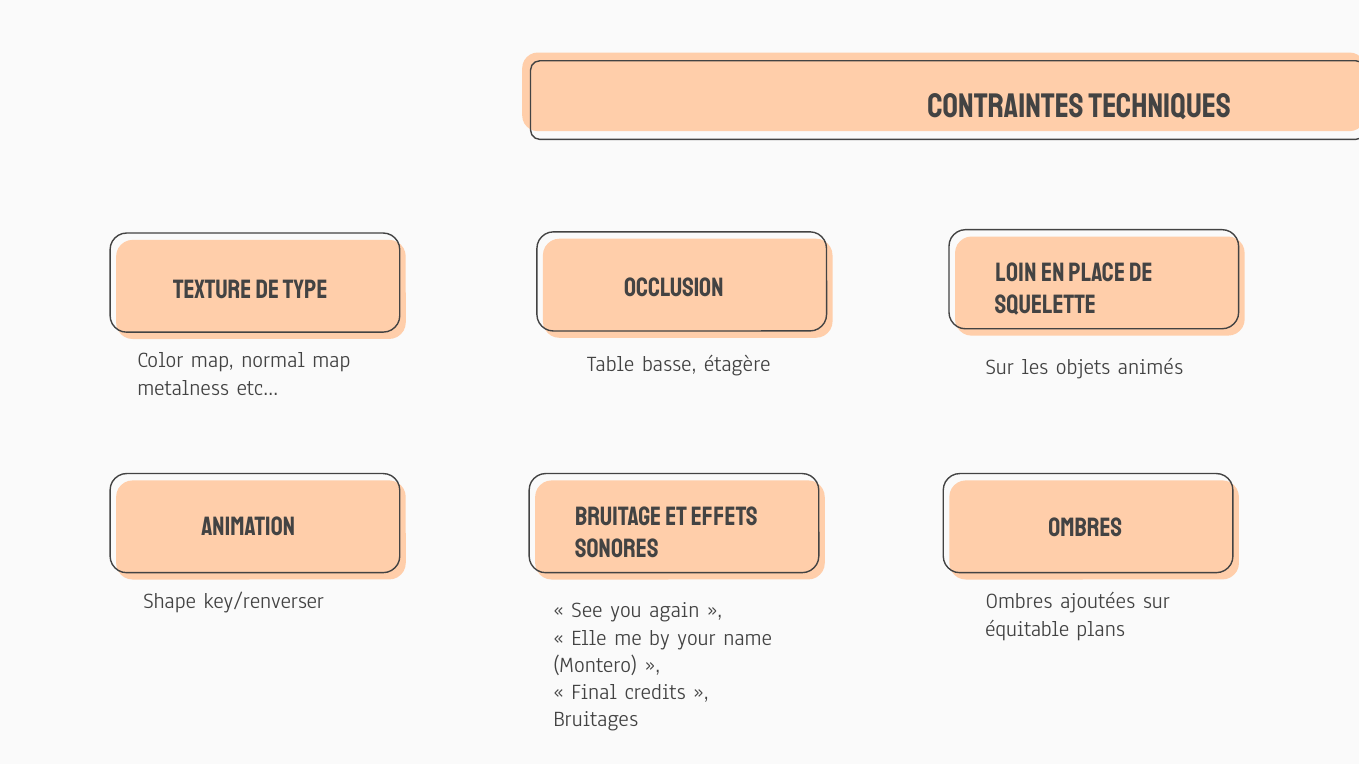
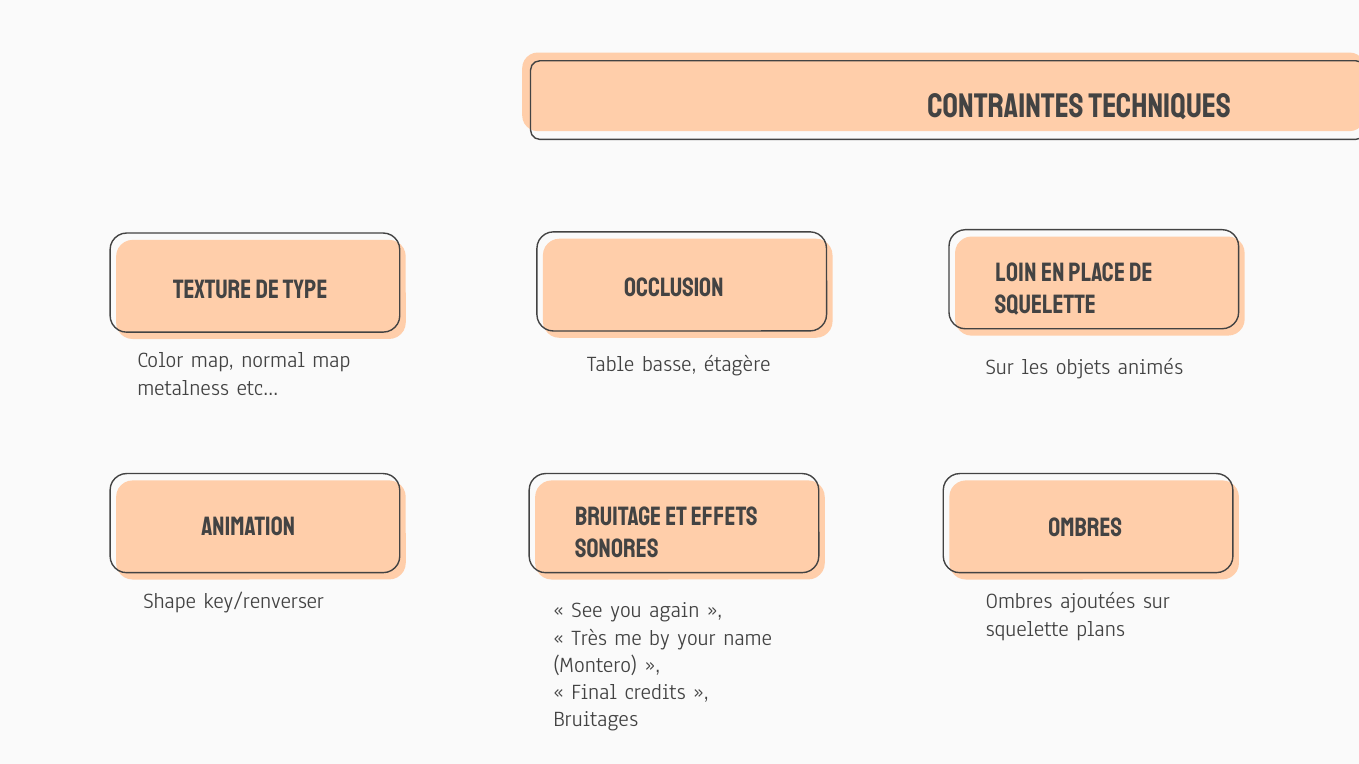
équitable at (1027, 629): équitable -> squelette
Elle: Elle -> Très
